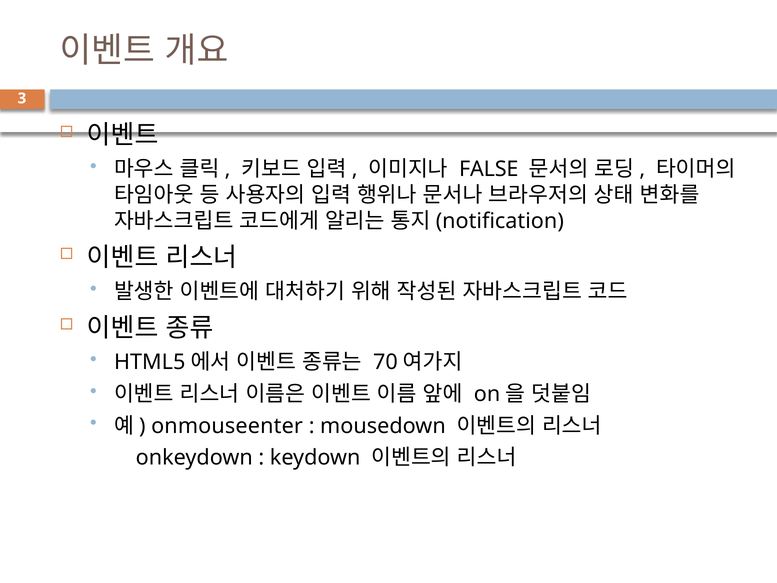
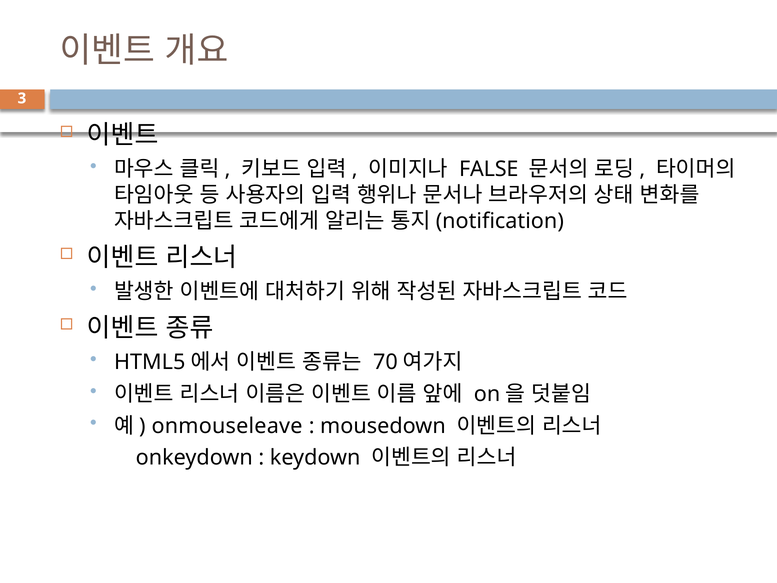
onmouseenter: onmouseenter -> onmouseleave
